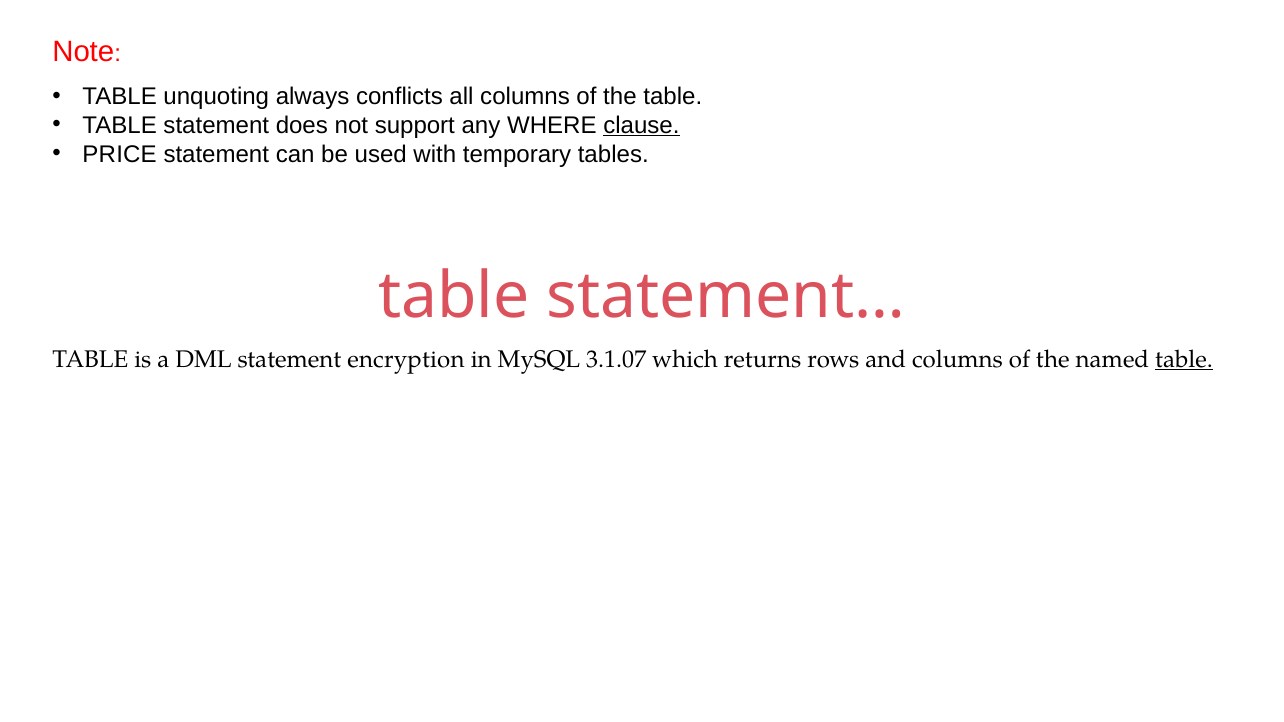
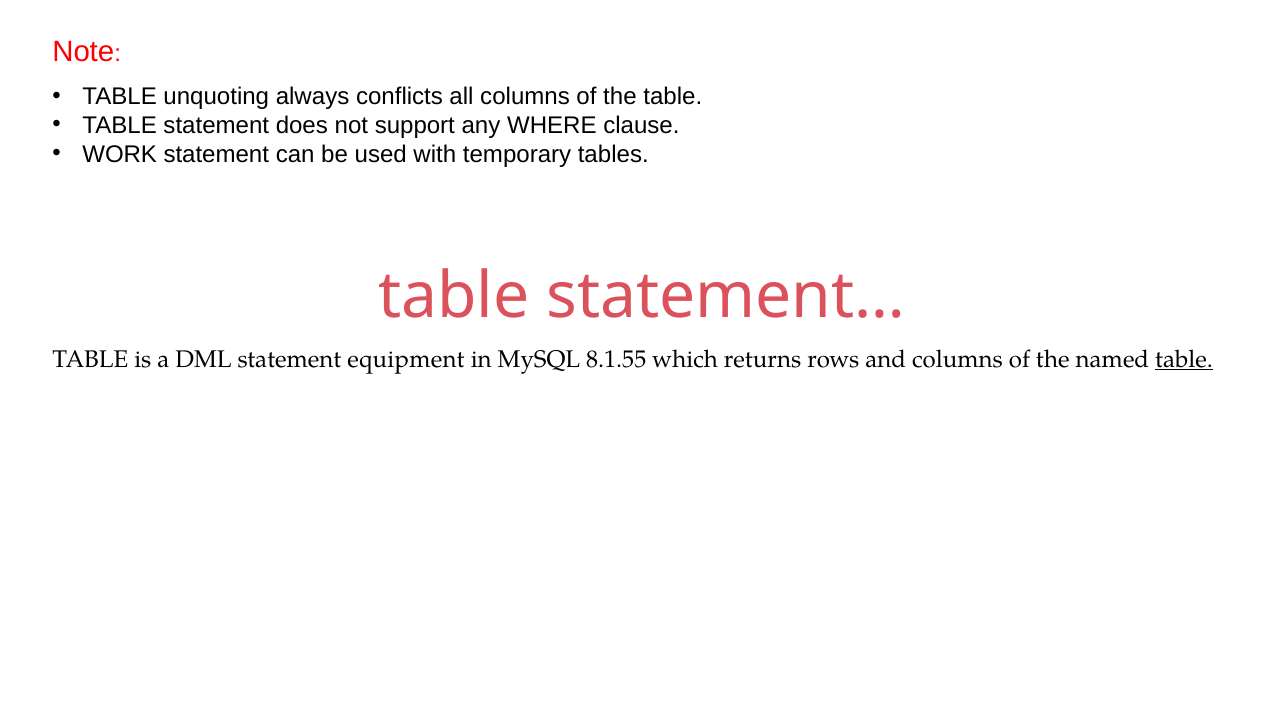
clause underline: present -> none
PRICE: PRICE -> WORK
encryption: encryption -> equipment
3.1.07: 3.1.07 -> 8.1.55
